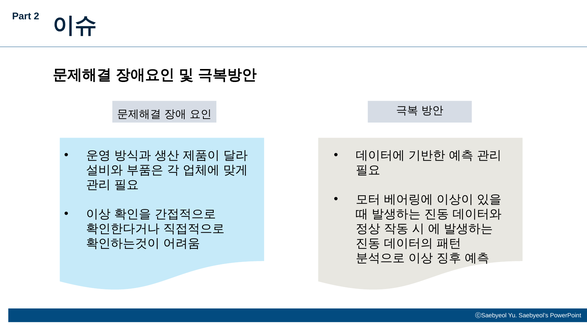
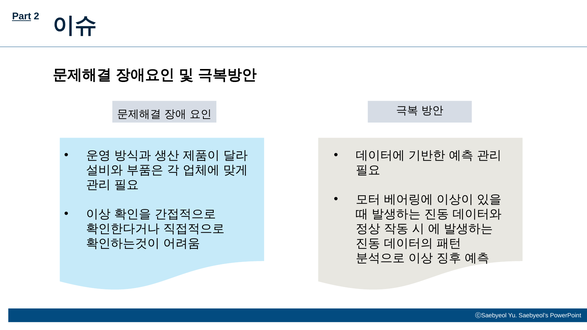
Part underline: none -> present
